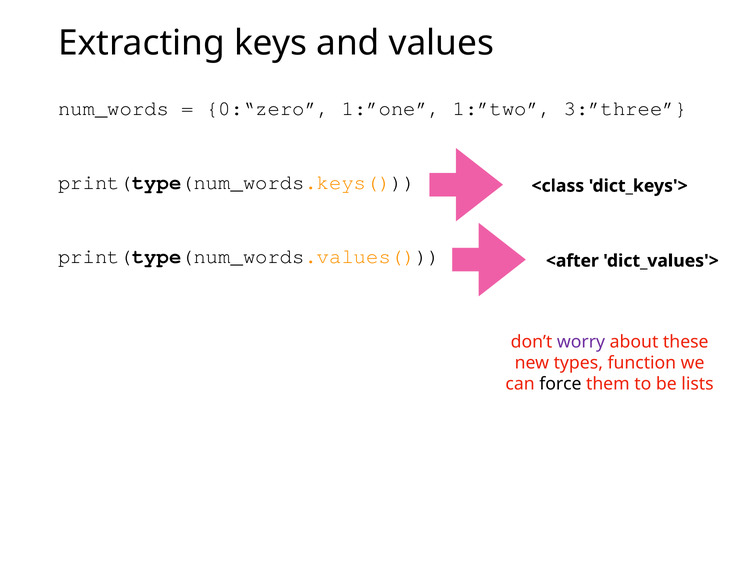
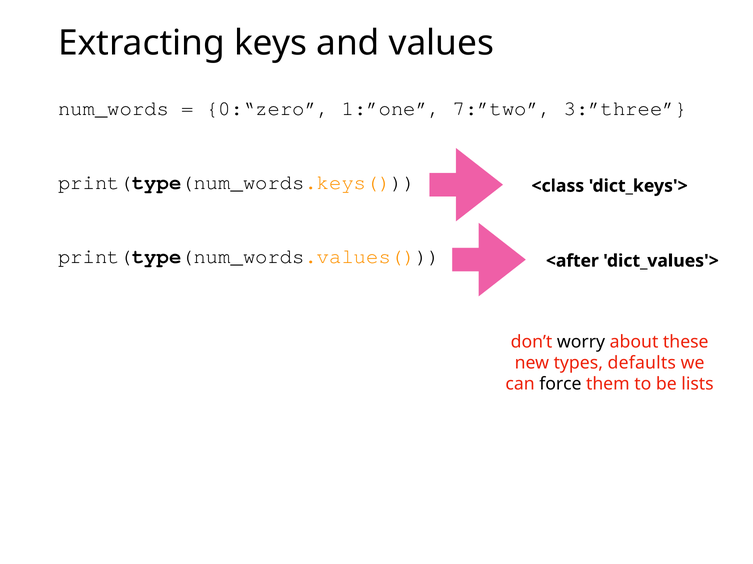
1:”two: 1:”two -> 7:”two
worry colour: purple -> black
function: function -> defaults
